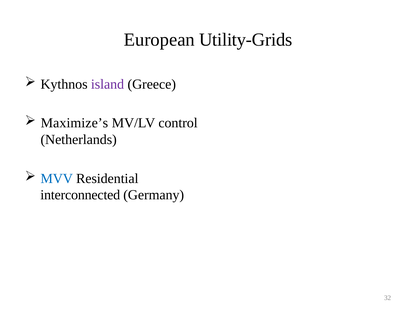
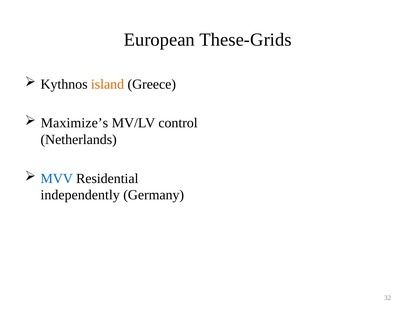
Utility-Grids: Utility-Grids -> These-Grids
island colour: purple -> orange
interconnected: interconnected -> independently
